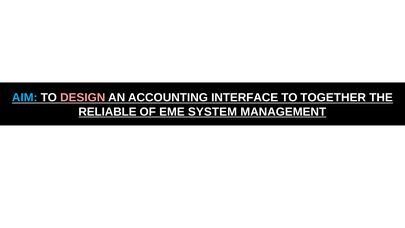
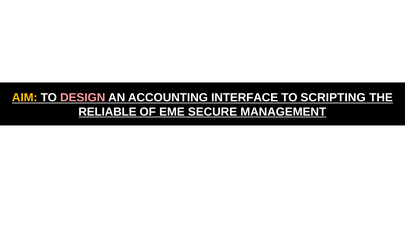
AIM colour: light blue -> yellow
TOGETHER: TOGETHER -> SCRIPTING
SYSTEM: SYSTEM -> SECURE
